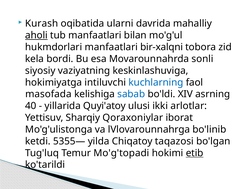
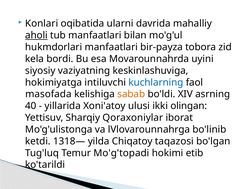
Kurash: Kurash -> Konlari
bir-xalqni: bir-xalqni -> bir-payza
sonli: sonli -> uyini
sabab colour: blue -> orange
Quyi'atoy: Quyi'atoy -> Xoni'atoy
arlotlar: arlotlar -> olingan
5355—: 5355— -> 1318—
etib underline: present -> none
